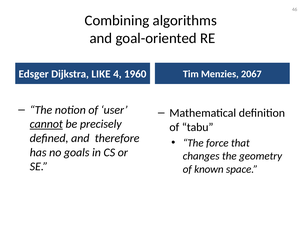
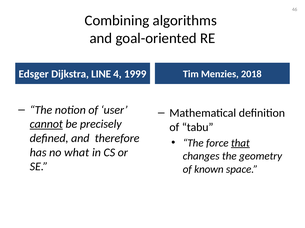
LIKE: LIKE -> LINE
1960: 1960 -> 1999
2067: 2067 -> 2018
that underline: none -> present
goals: goals -> what
